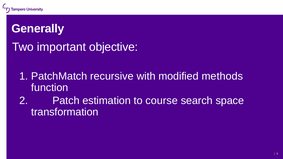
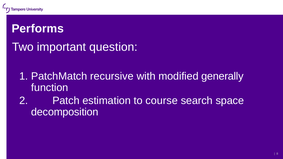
Generally: Generally -> Performs
objective: objective -> question
methods: methods -> generally
transformation: transformation -> decomposition
